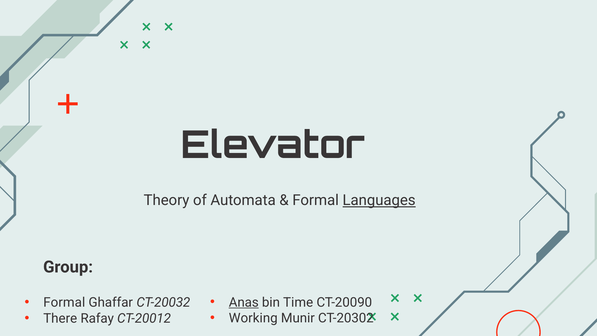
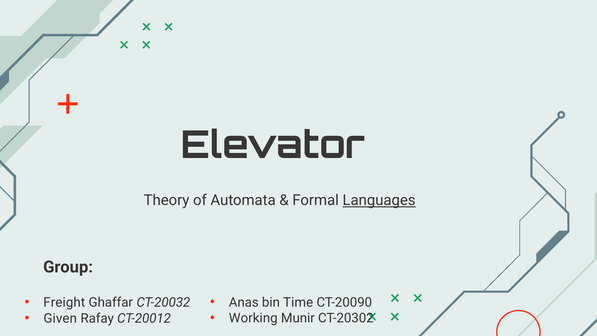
Anas underline: present -> none
Formal at (64, 302): Formal -> Freight
There: There -> Given
